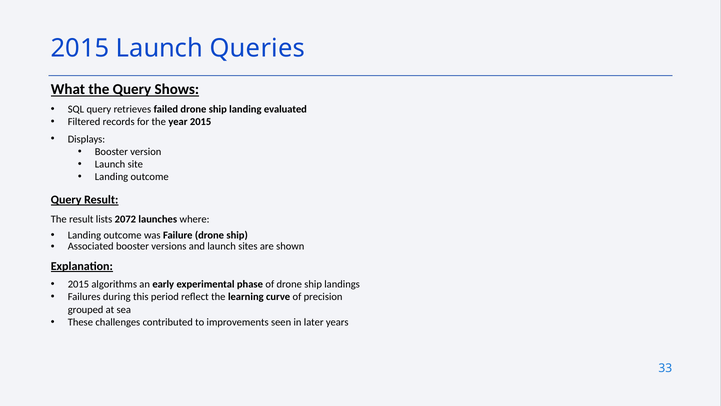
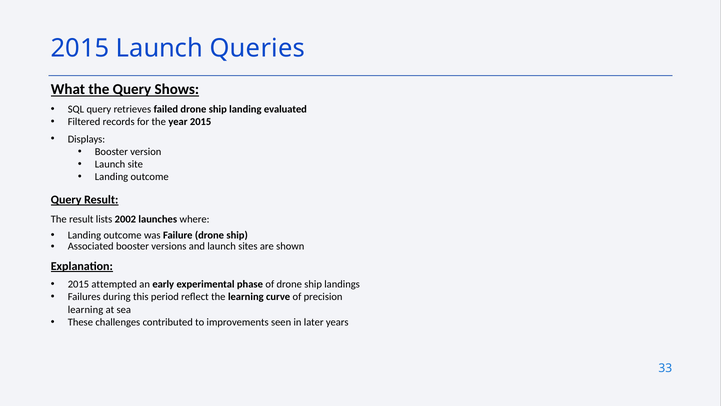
2072: 2072 -> 2002
algorithms: algorithms -> attempted
grouped at (86, 309): grouped -> learning
